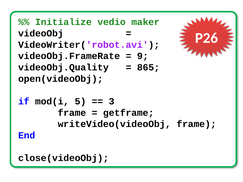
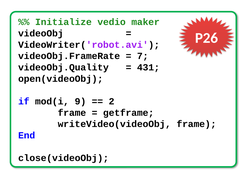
9: 9 -> 7
865: 865 -> 431
5: 5 -> 9
3: 3 -> 2
